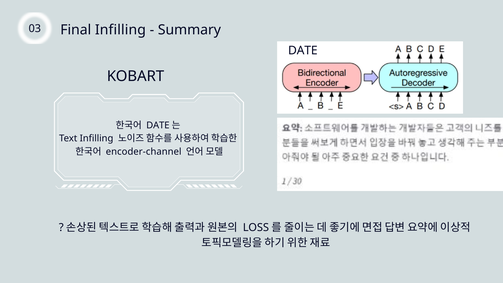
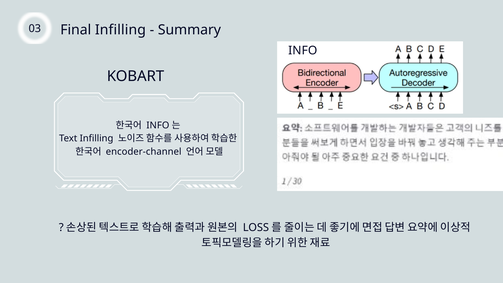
DATE at (303, 51): DATE -> INFO
DATE at (158, 125): DATE -> INFO
